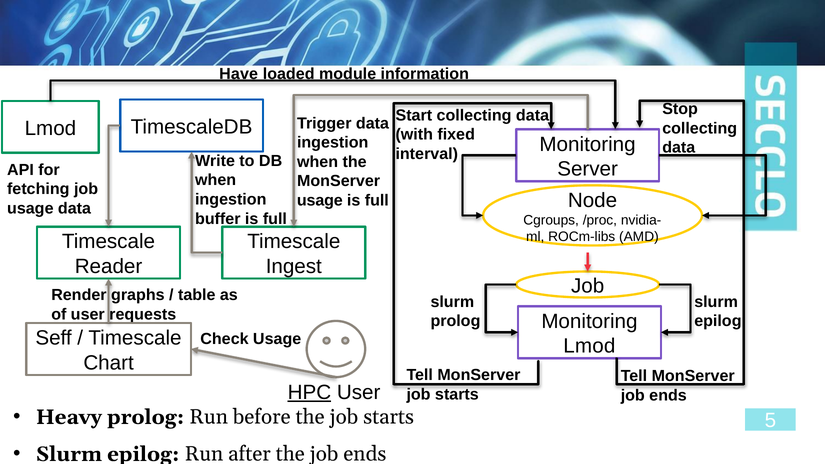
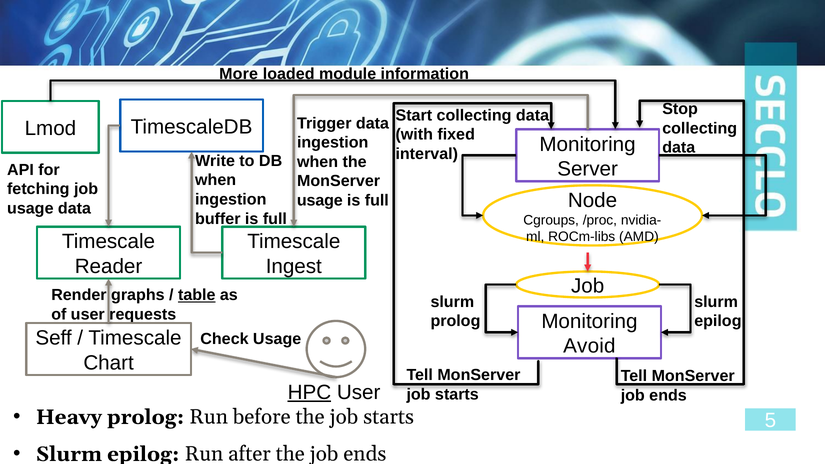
Have: Have -> More
table underline: none -> present
Lmod at (589, 346): Lmod -> Avoid
